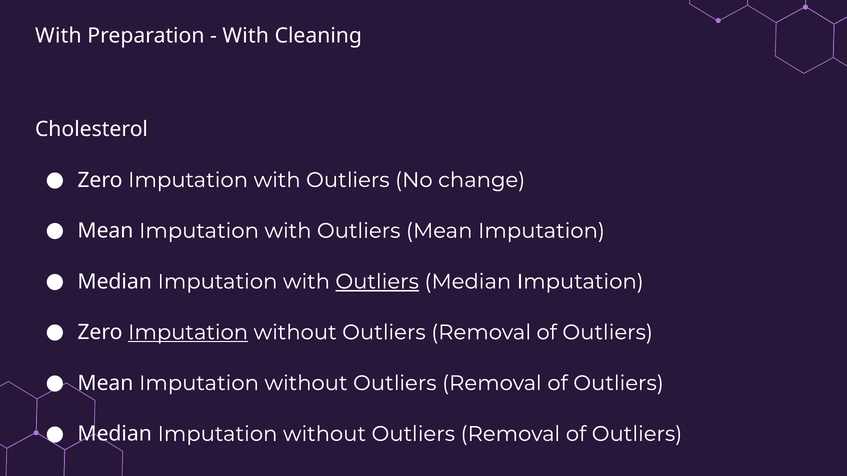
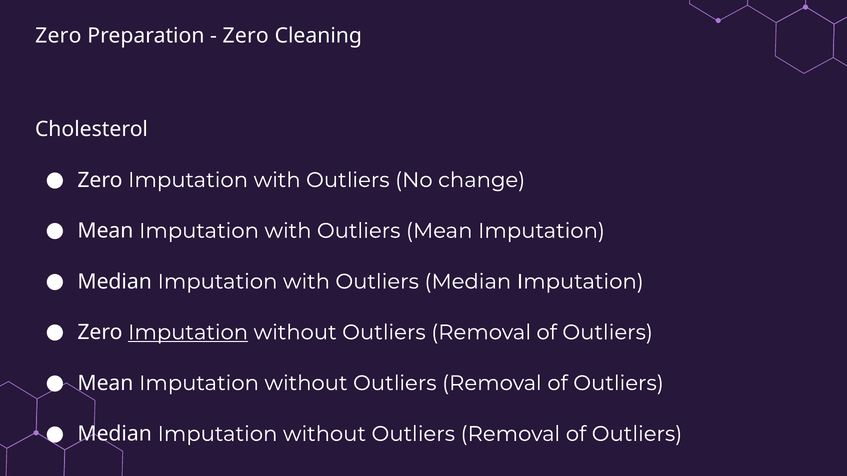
With at (58, 36): With -> Zero
With at (246, 36): With -> Zero
Outliers at (377, 282) underline: present -> none
